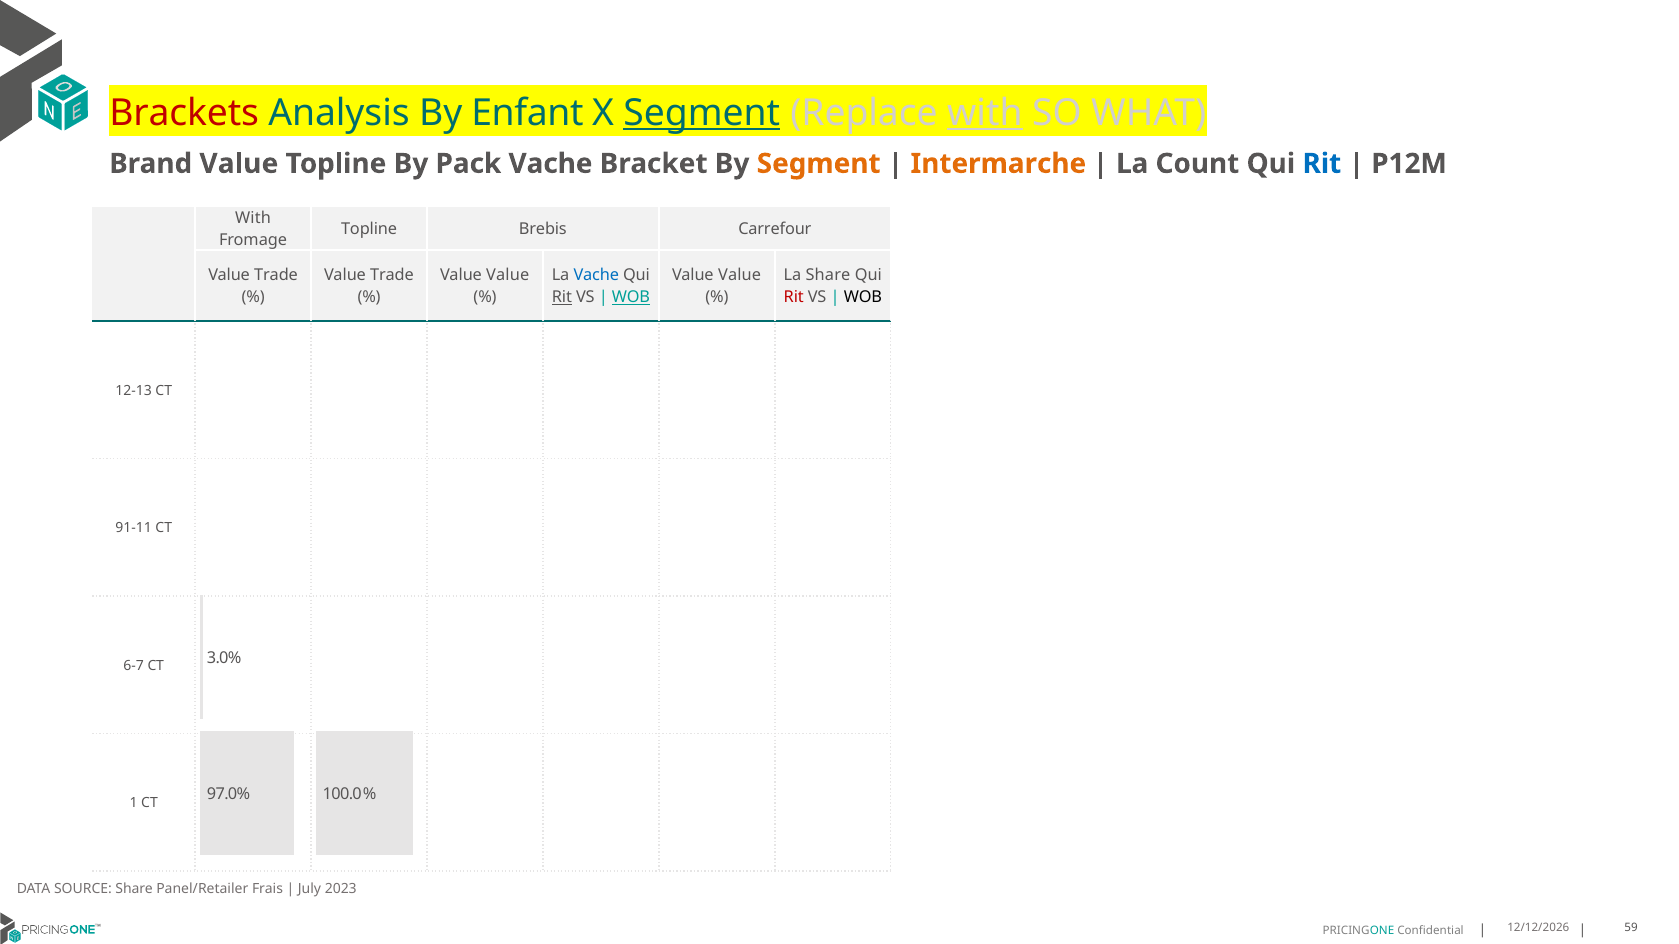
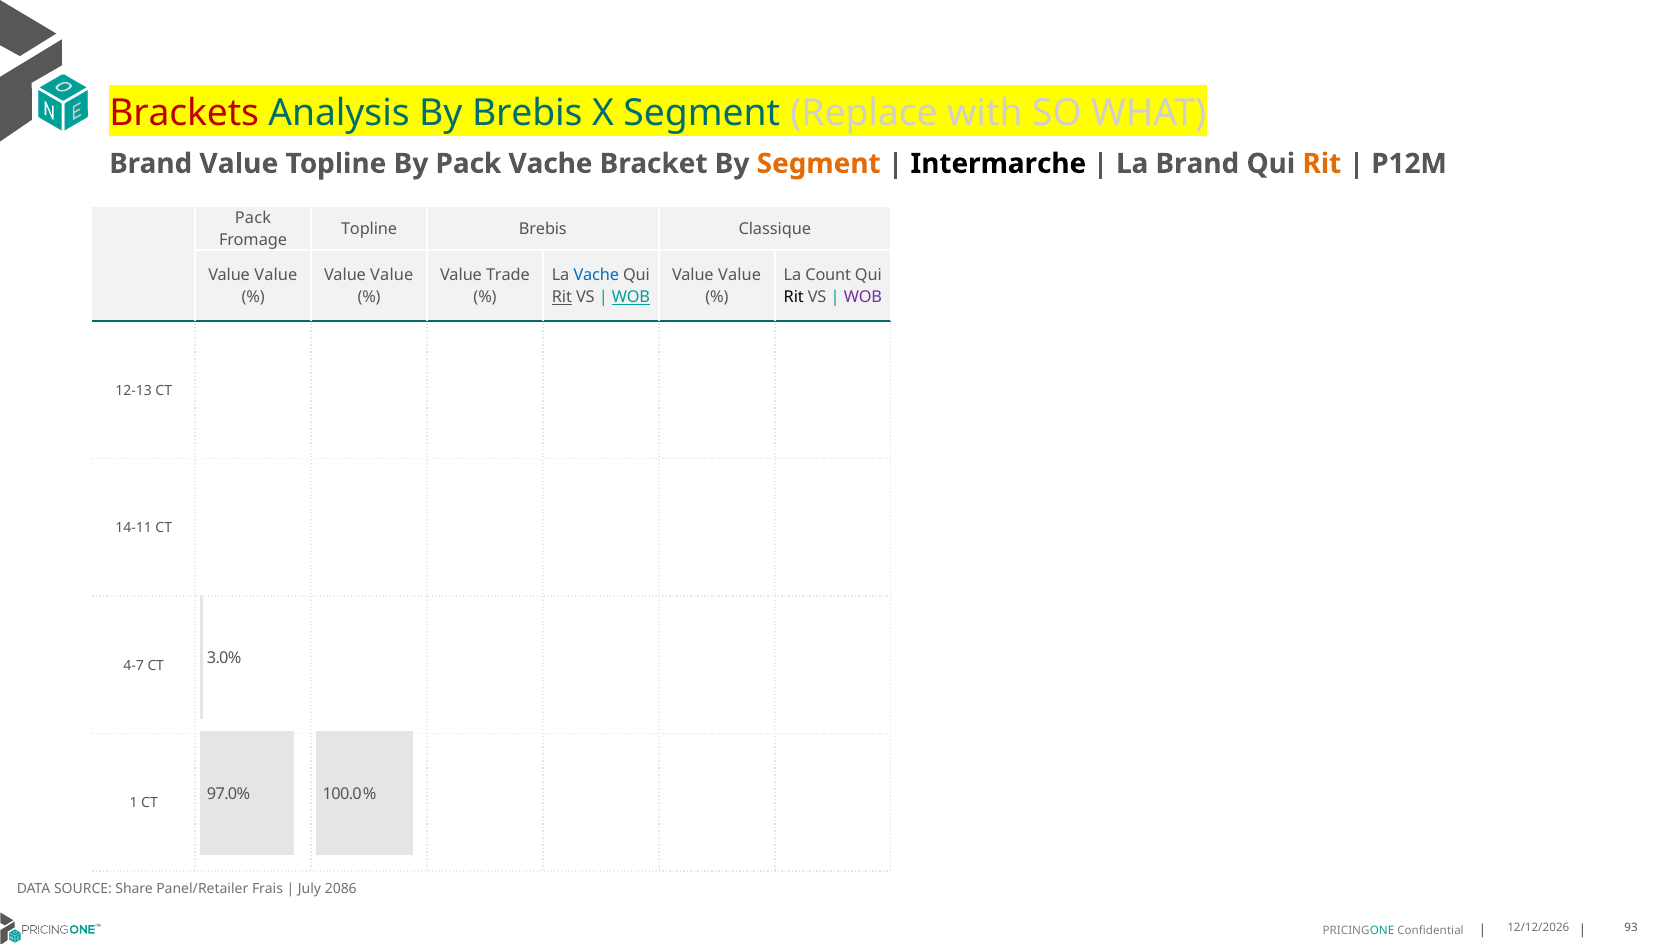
By Enfant: Enfant -> Brebis
Segment at (702, 113) underline: present -> none
with at (985, 113) underline: present -> none
Intermarche colour: orange -> black
La Count: Count -> Brand
Rit at (1322, 164) colour: blue -> orange
With at (253, 218): With -> Pack
Carrefour: Carrefour -> Classique
Trade at (276, 276): Trade -> Value
Trade at (392, 276): Trade -> Value
Value at (508, 276): Value -> Trade
La Share: Share -> Count
Rit at (794, 298) colour: red -> black
WOB at (863, 298) colour: black -> purple
91-11: 91-11 -> 14-11
6-7: 6-7 -> 4-7
2023: 2023 -> 2086
59: 59 -> 93
